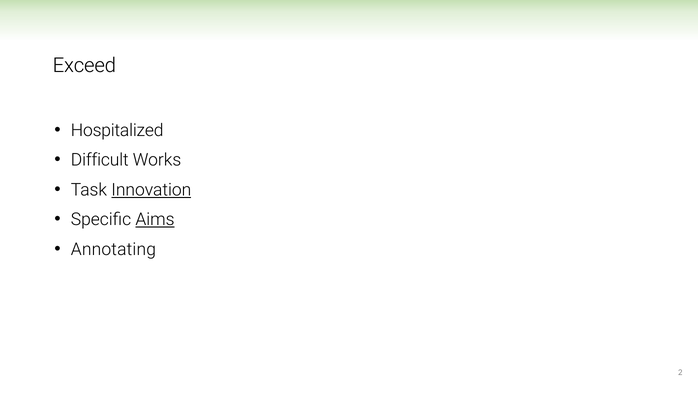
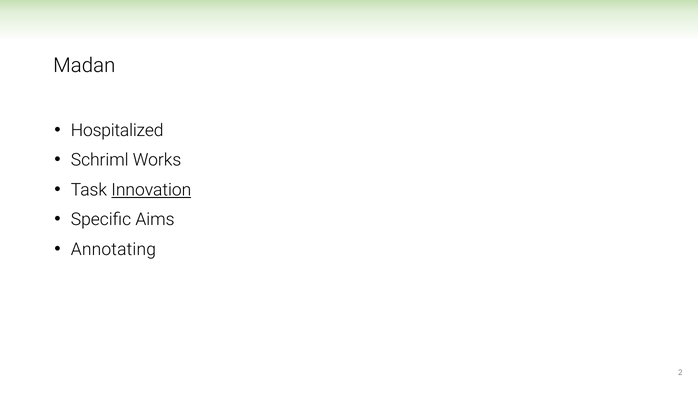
Exceed: Exceed -> Madan
Difficult: Difficult -> Schriml
Aims underline: present -> none
